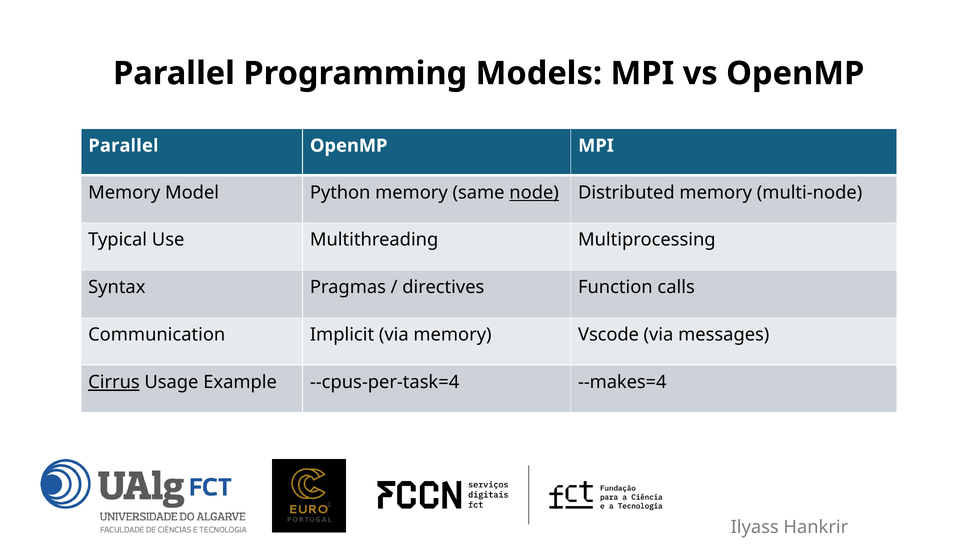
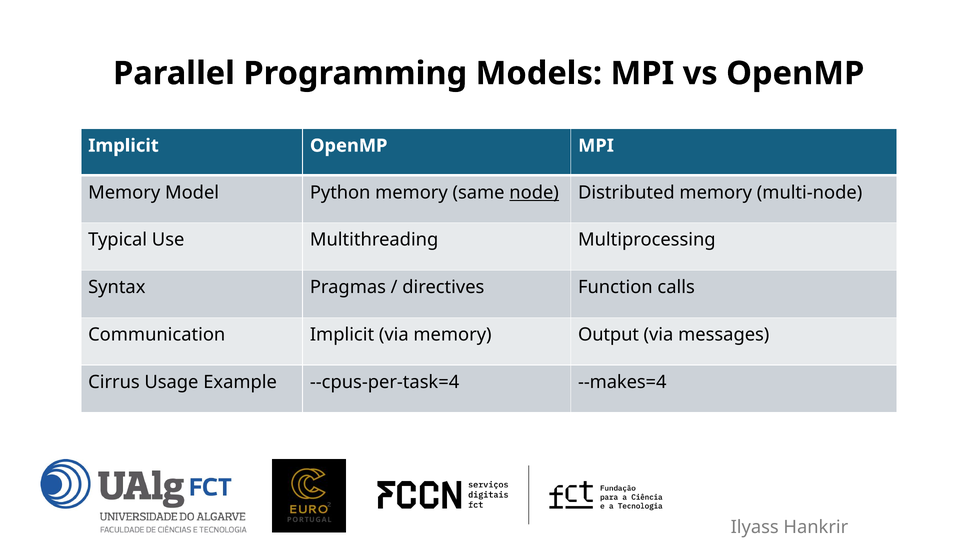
Parallel at (123, 146): Parallel -> Implicit
Vscode: Vscode -> Output
Cirrus underline: present -> none
